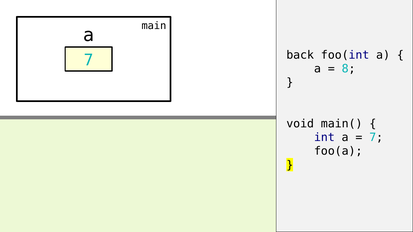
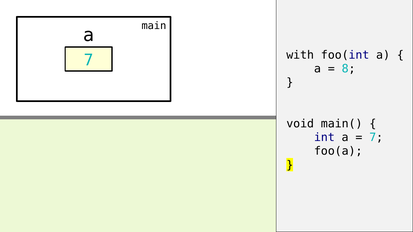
back: back -> with
